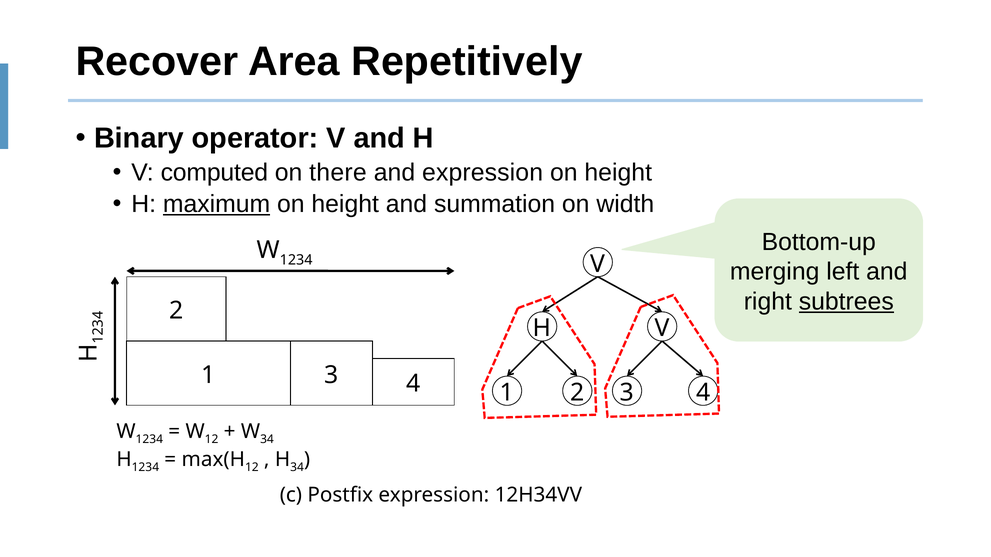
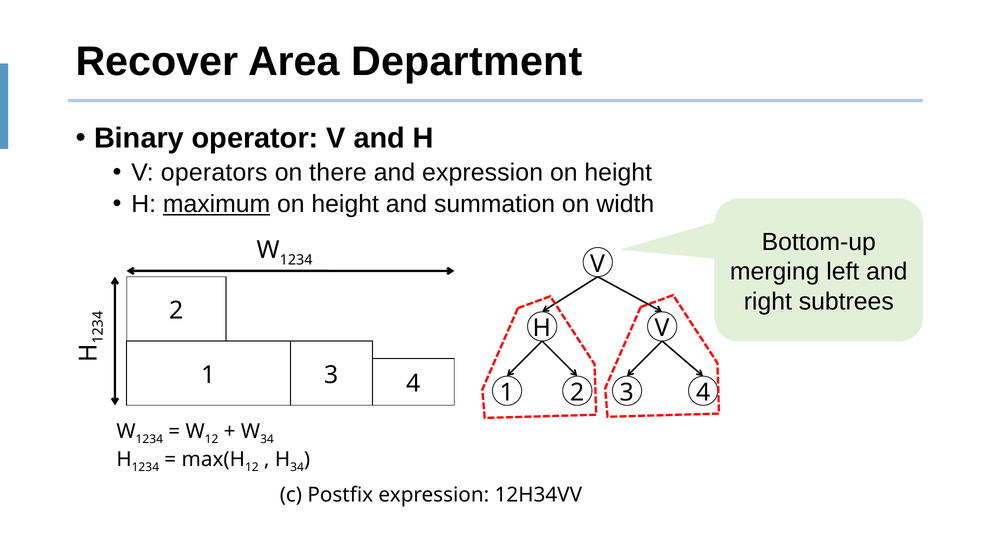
Repetitively: Repetitively -> Department
computed: computed -> operators
subtrees underline: present -> none
